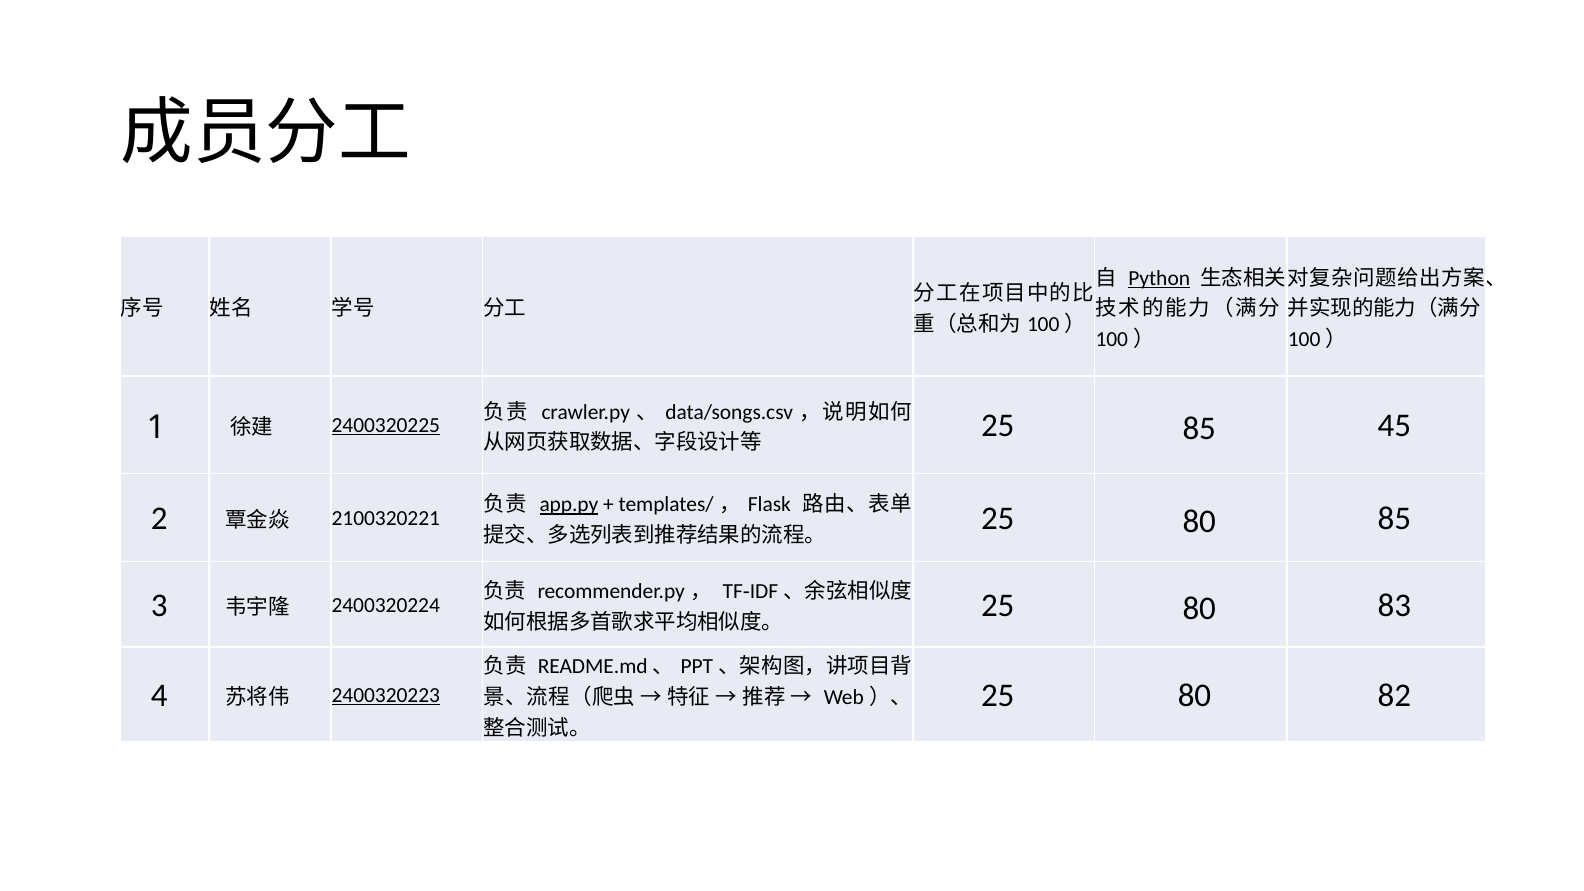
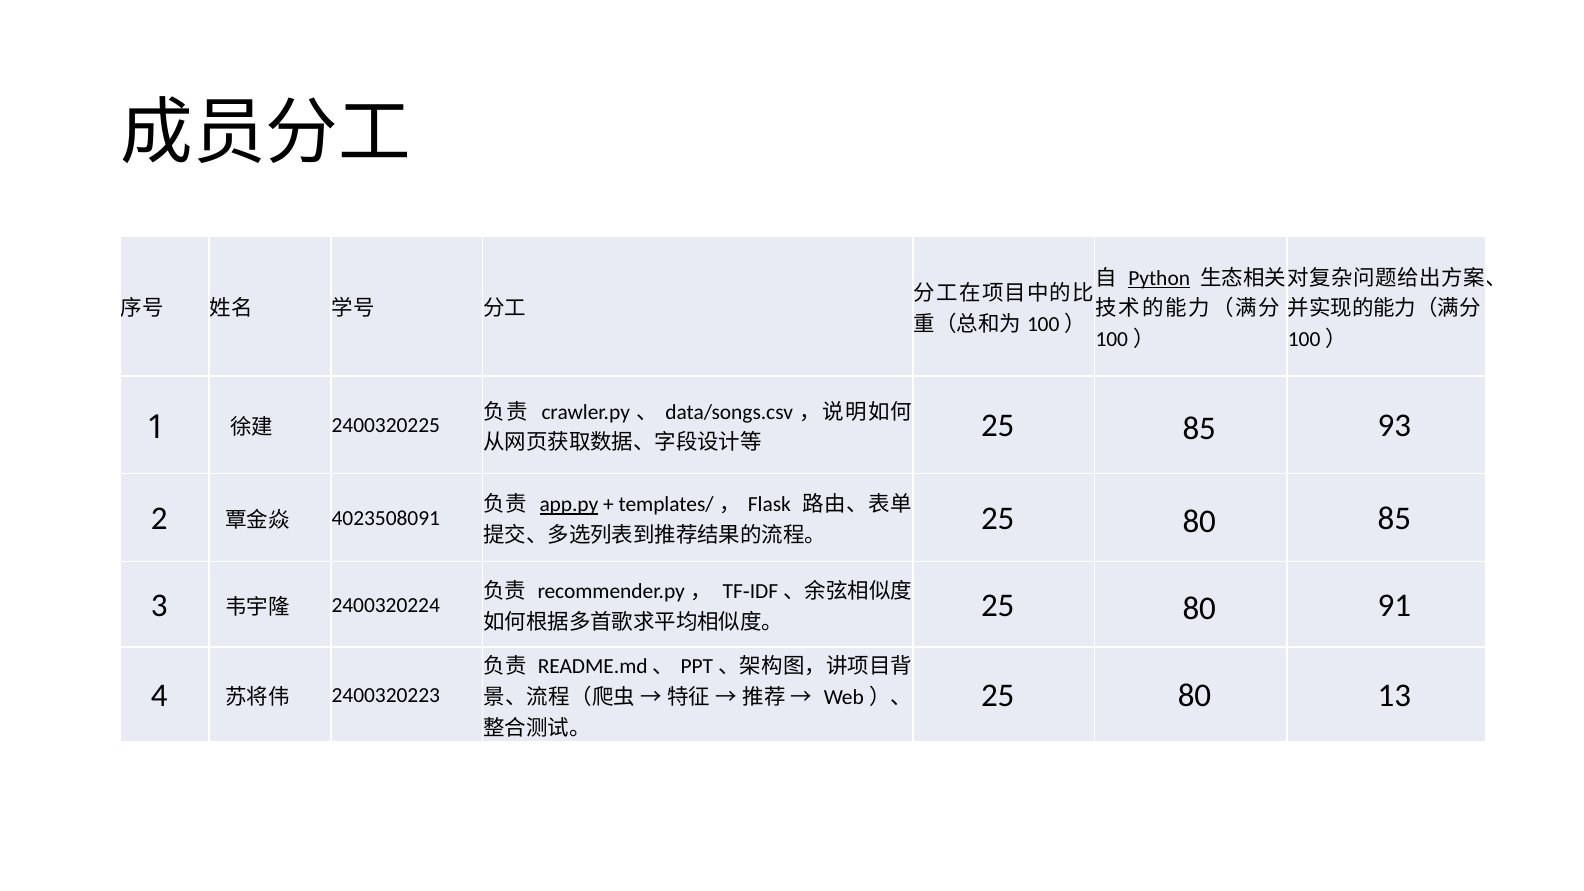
45: 45 -> 93
2400320225 underline: present -> none
2100320221: 2100320221 -> 4023508091
83: 83 -> 91
2400320223 underline: present -> none
82: 82 -> 13
